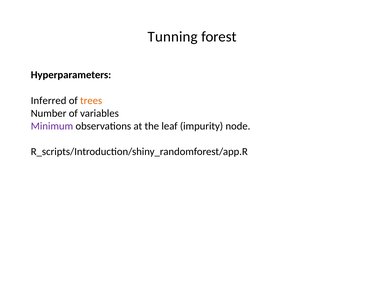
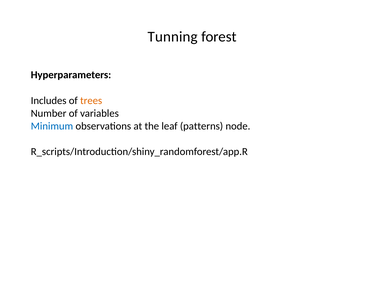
Inferred: Inferred -> Includes
Minimum colour: purple -> blue
impurity: impurity -> patterns
